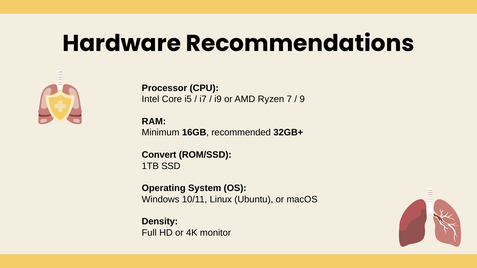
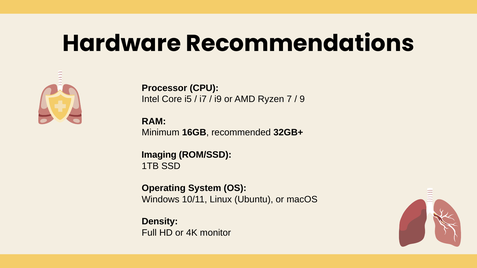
Convert: Convert -> Imaging
